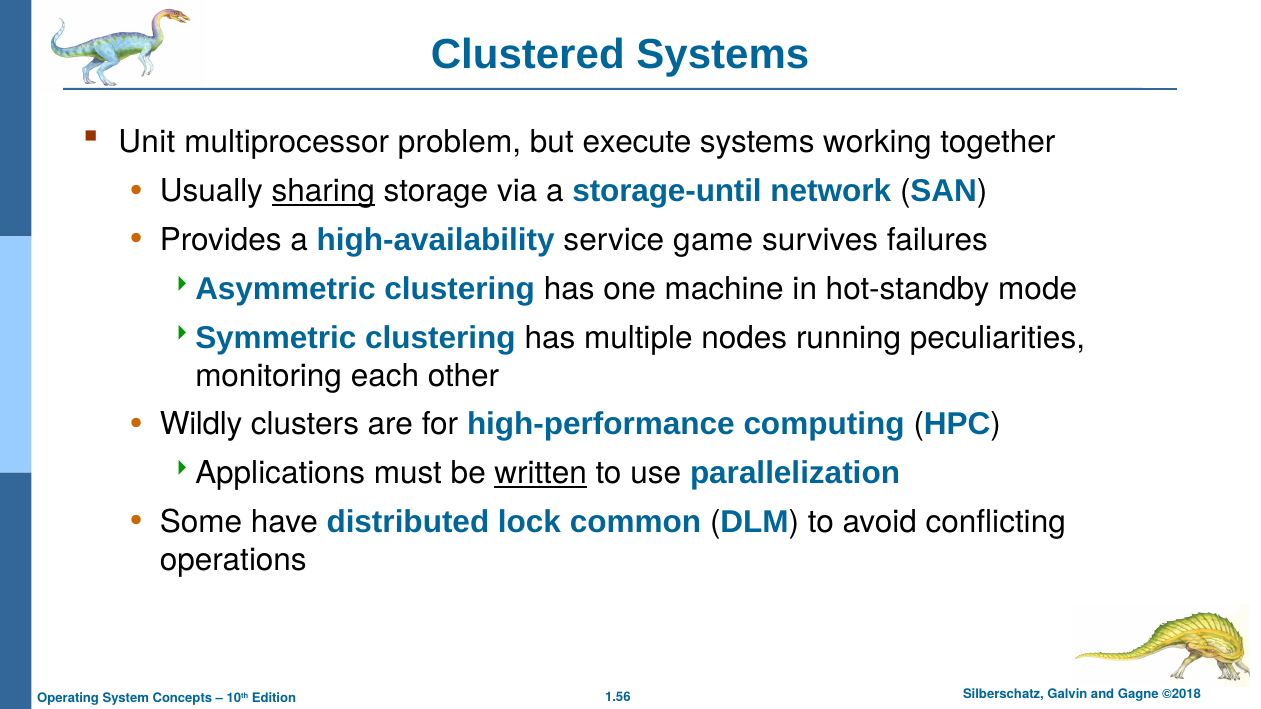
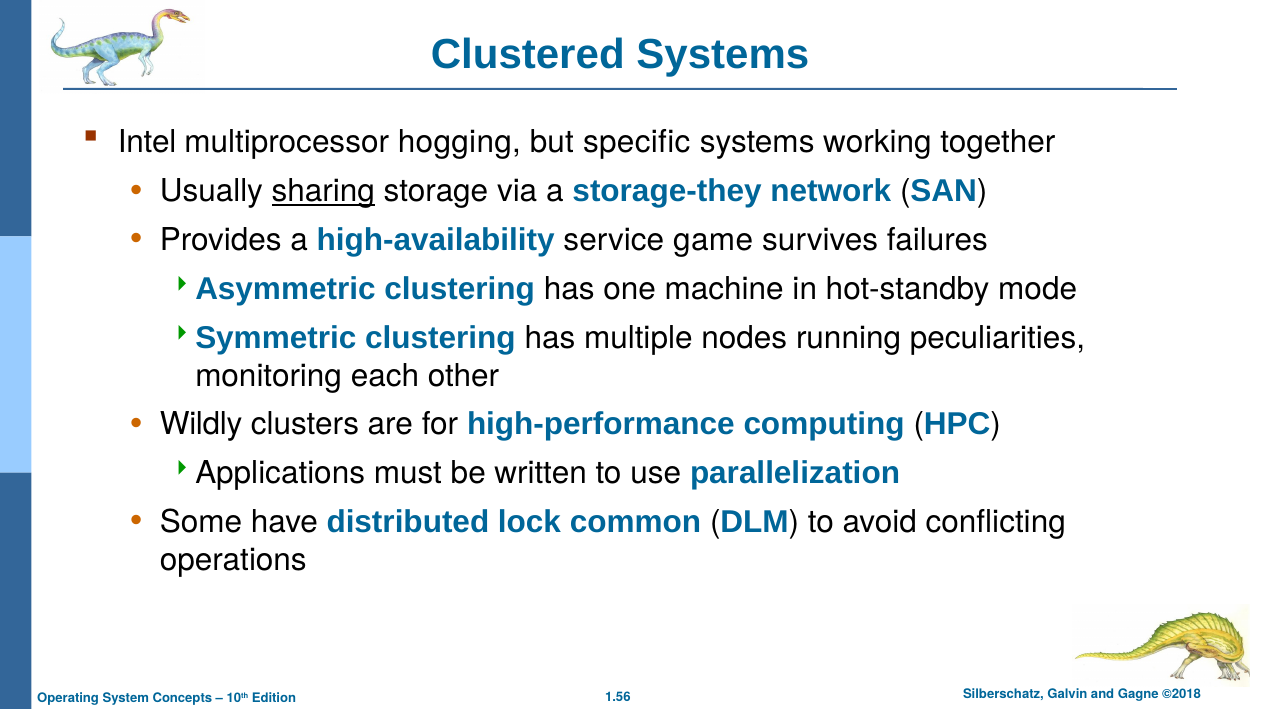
Unit: Unit -> Intel
problem: problem -> hogging
execute: execute -> specific
storage-until: storage-until -> storage-they
written underline: present -> none
